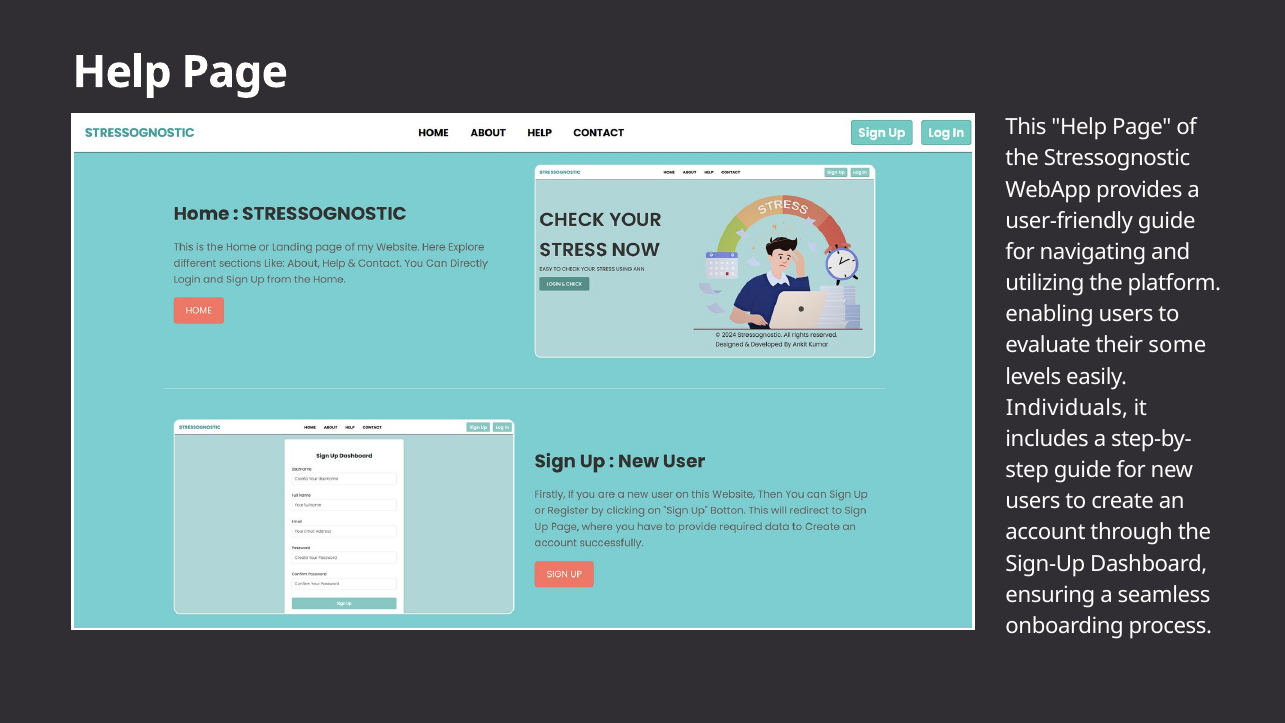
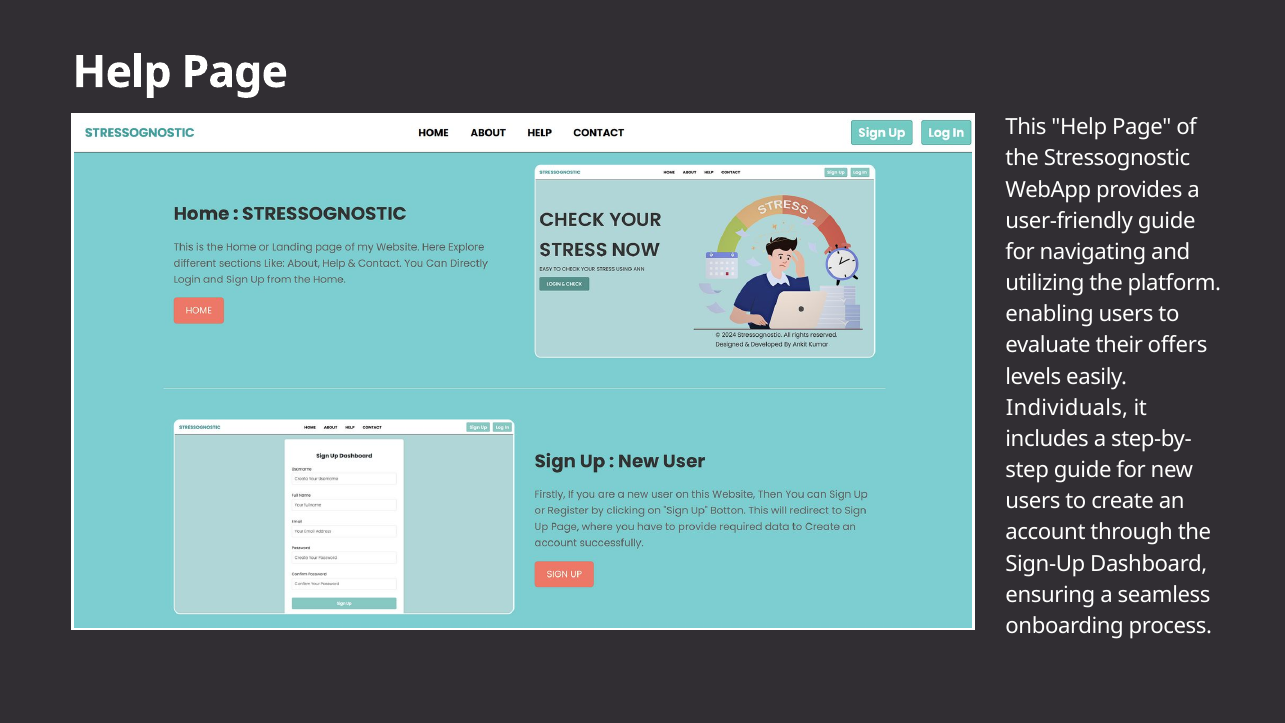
some: some -> offers
